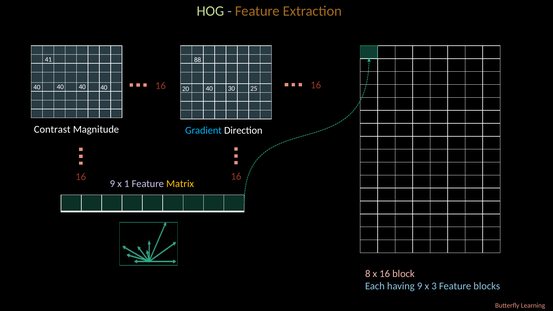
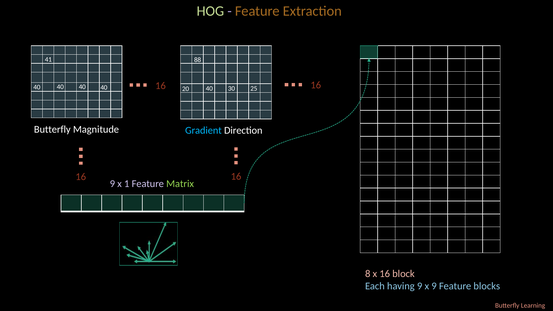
Contrast at (52, 129): Contrast -> Butterfly
Matrix colour: yellow -> light green
x 3: 3 -> 9
